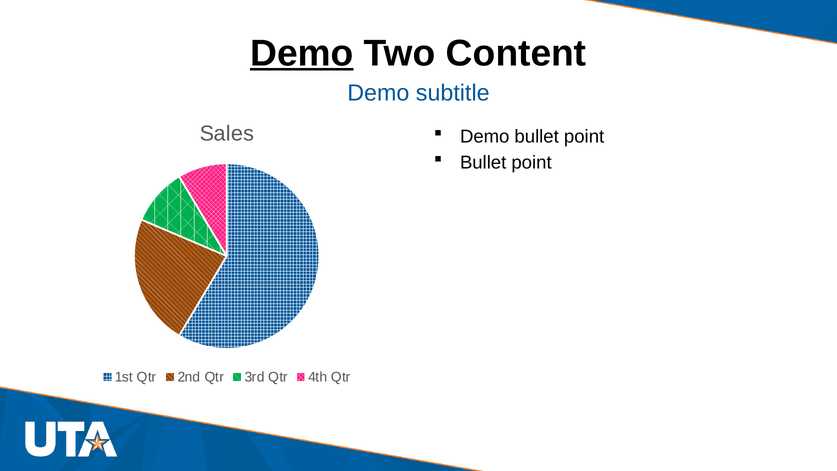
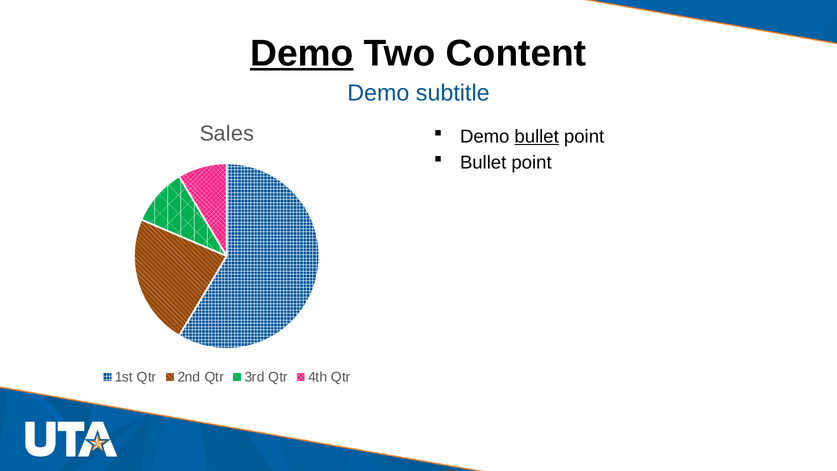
bullet at (537, 137) underline: none -> present
